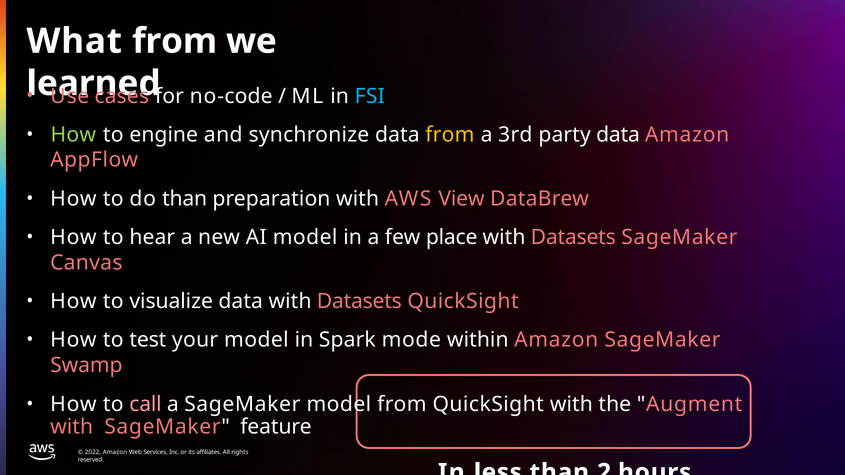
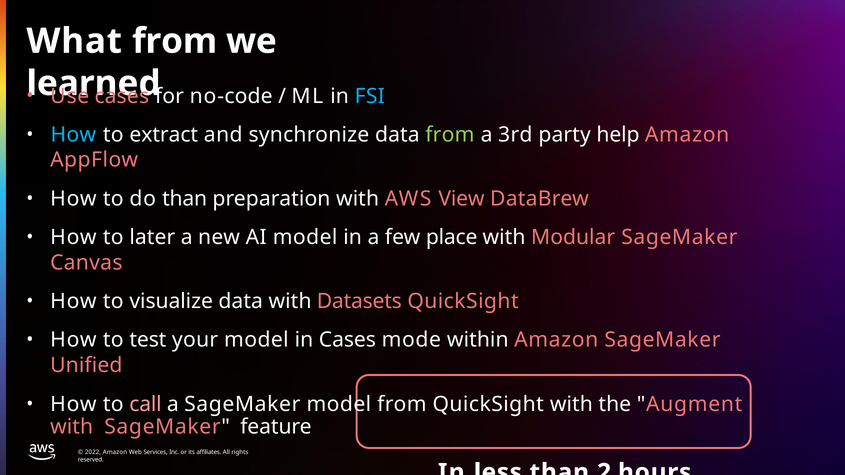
How at (73, 135) colour: light green -> light blue
engine: engine -> extract
from at (450, 135) colour: yellow -> light green
party data: data -> help
hear: hear -> later
Datasets at (573, 237): Datasets -> Modular
in Spark: Spark -> Cases
Swamp: Swamp -> Unified
